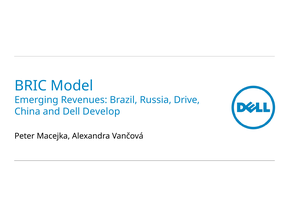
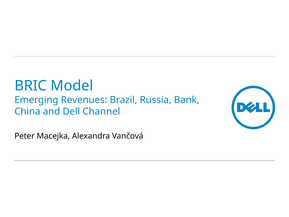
Drive: Drive -> Bank
Develop: Develop -> Channel
